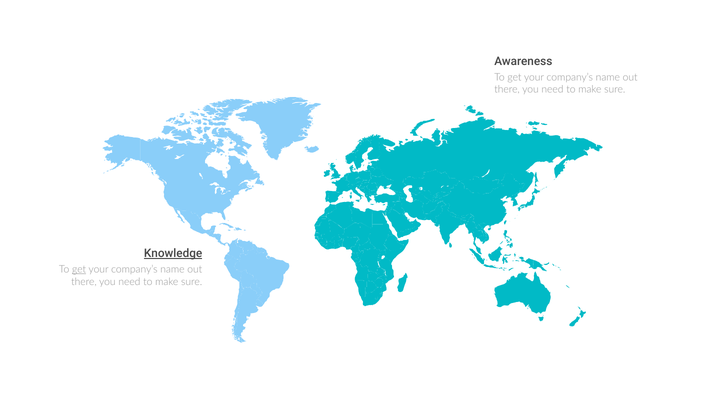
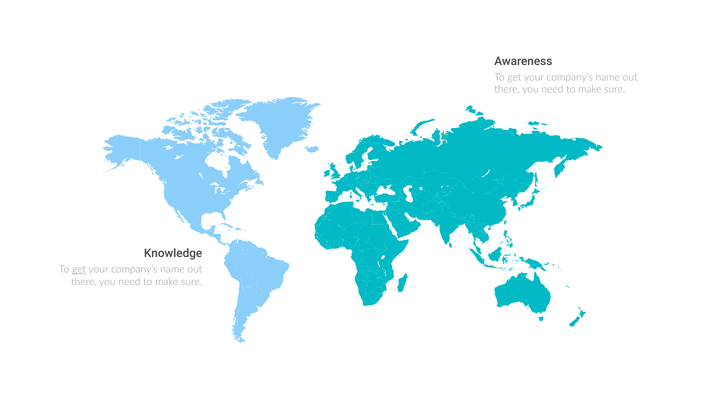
Knowledge underline: present -> none
